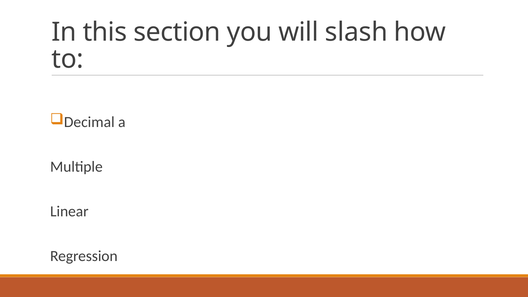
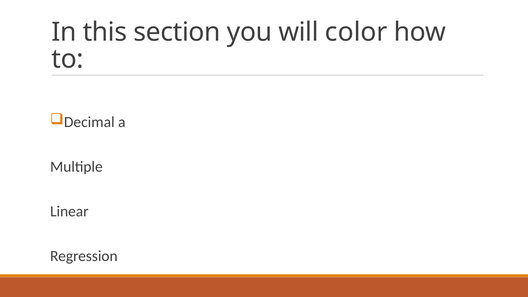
slash: slash -> color
